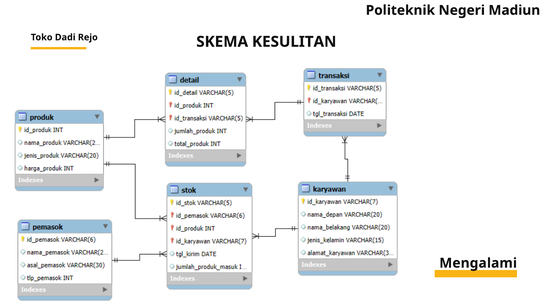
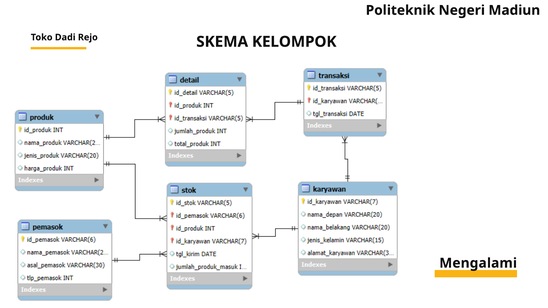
KESULITAN: KESULITAN -> KELOMPOK
